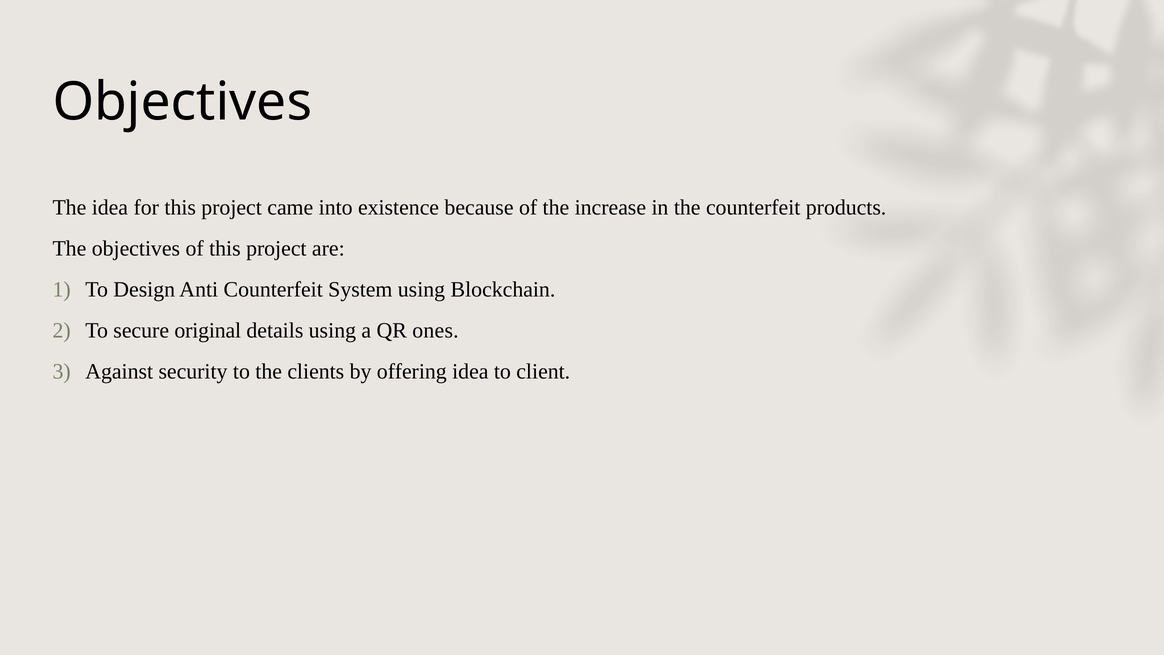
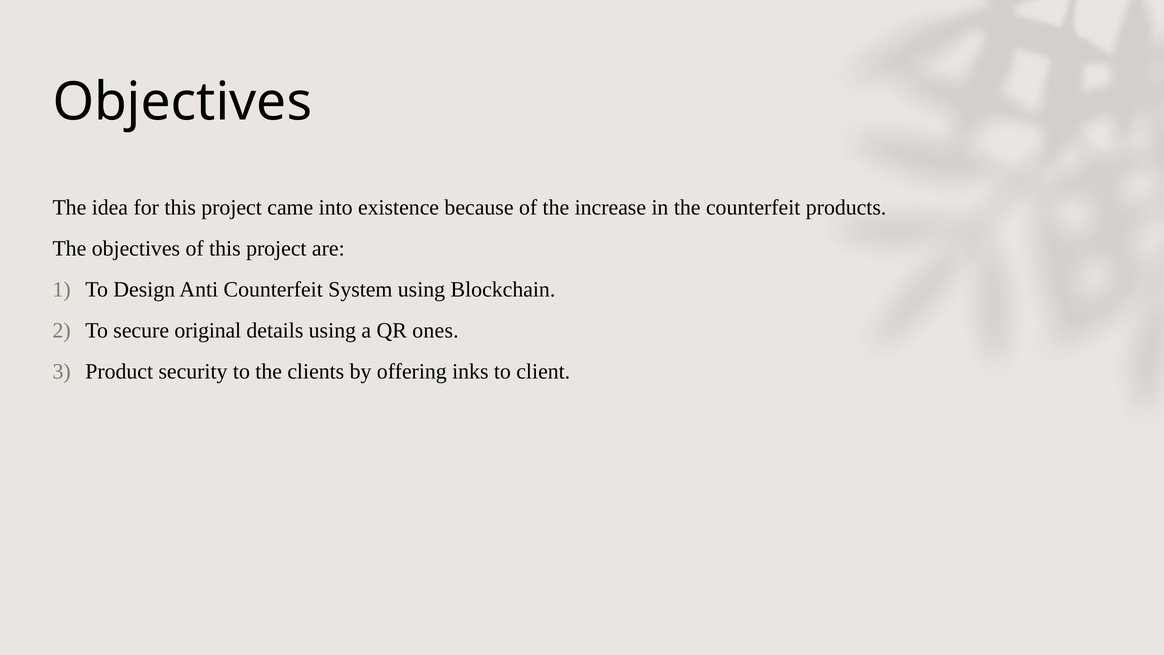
Against: Against -> Product
offering idea: idea -> inks
